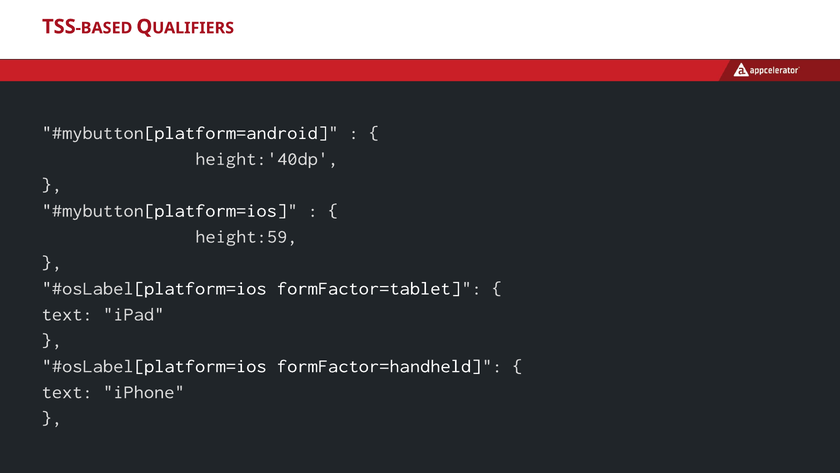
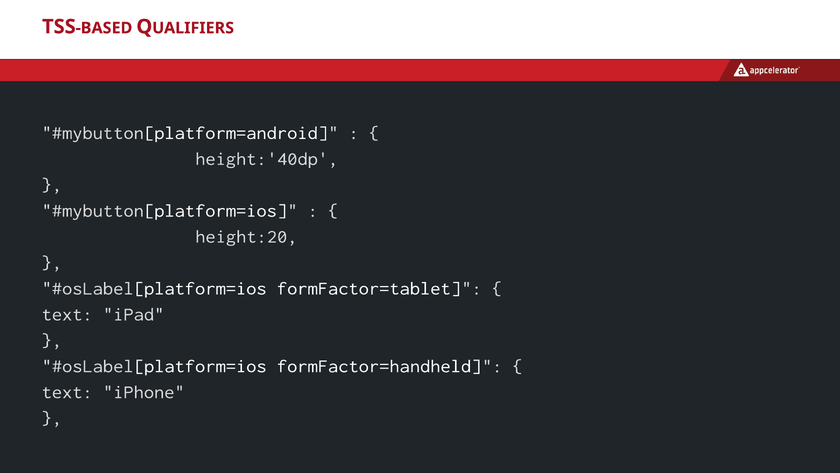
height:59: height:59 -> height:20
